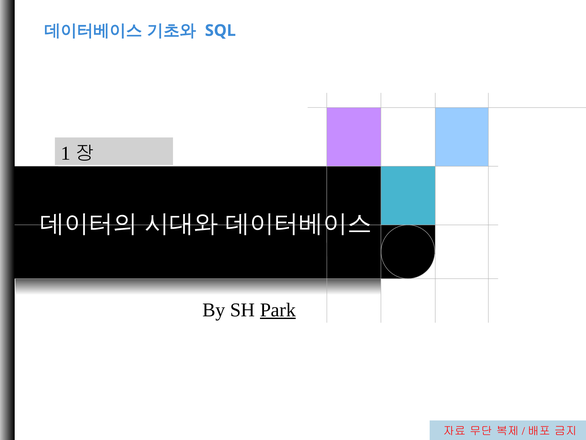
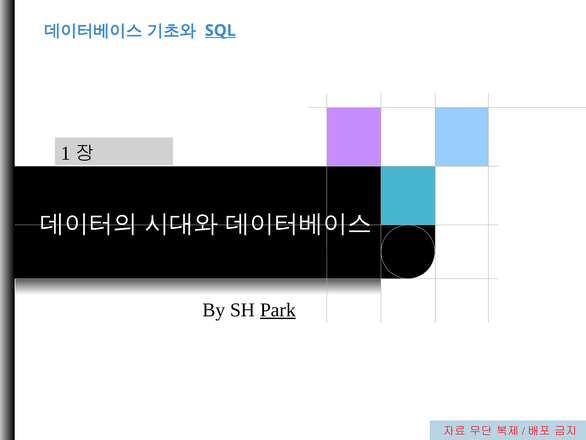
SQL underline: none -> present
